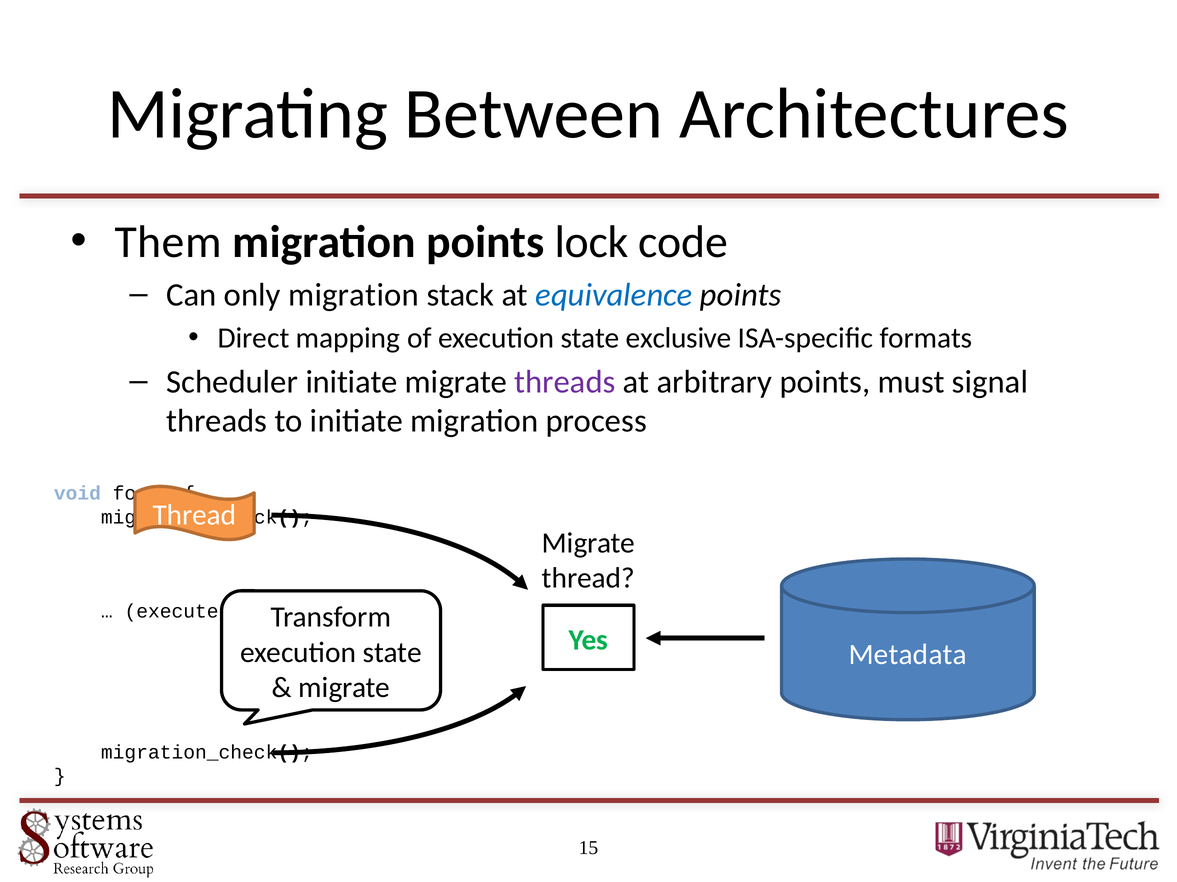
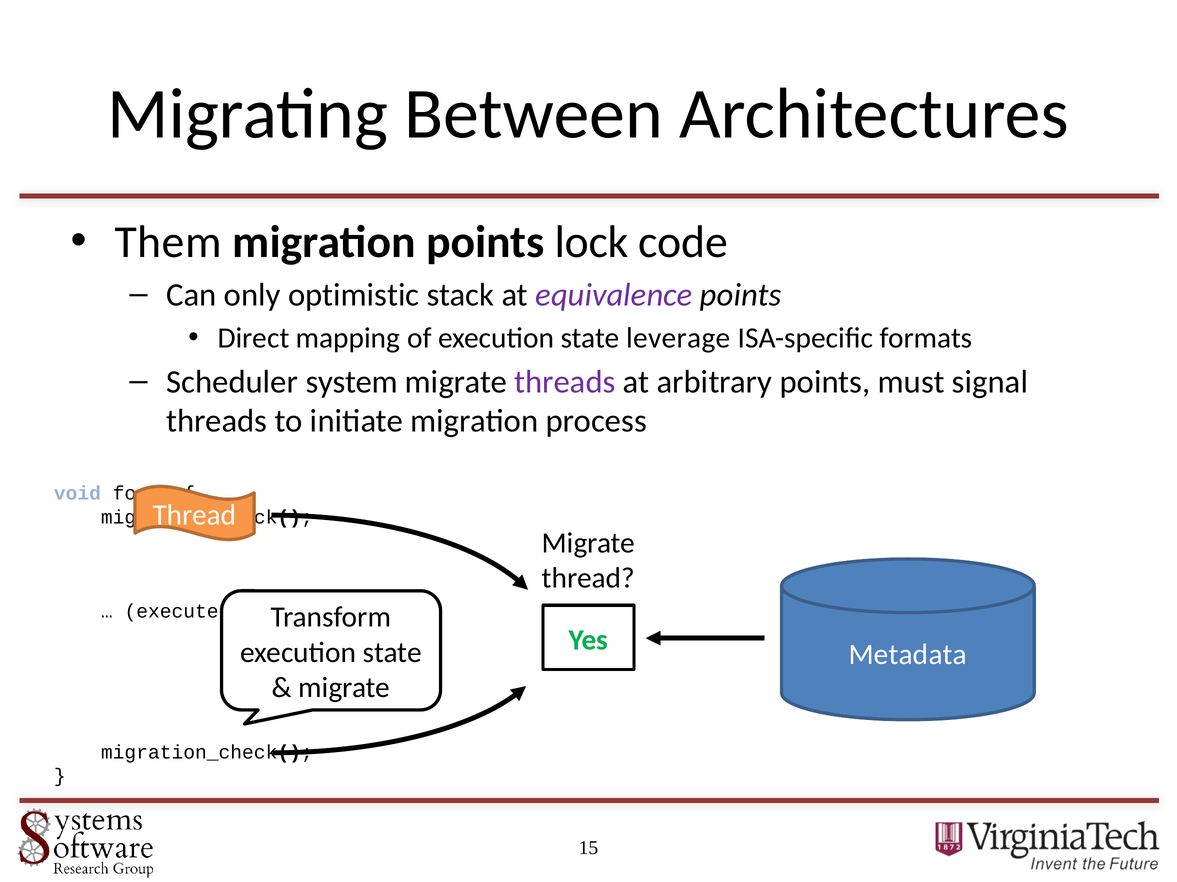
only migration: migration -> optimistic
equivalence colour: blue -> purple
exclusive: exclusive -> leverage
Scheduler initiate: initiate -> system
